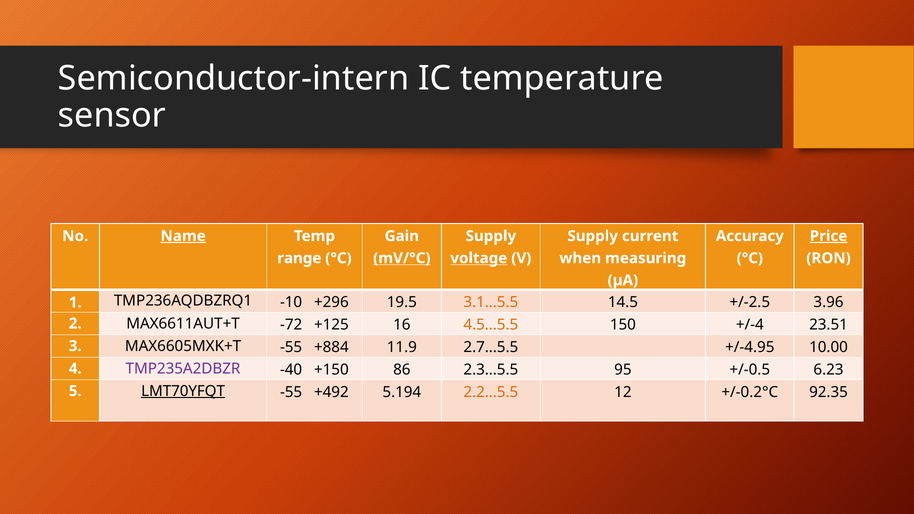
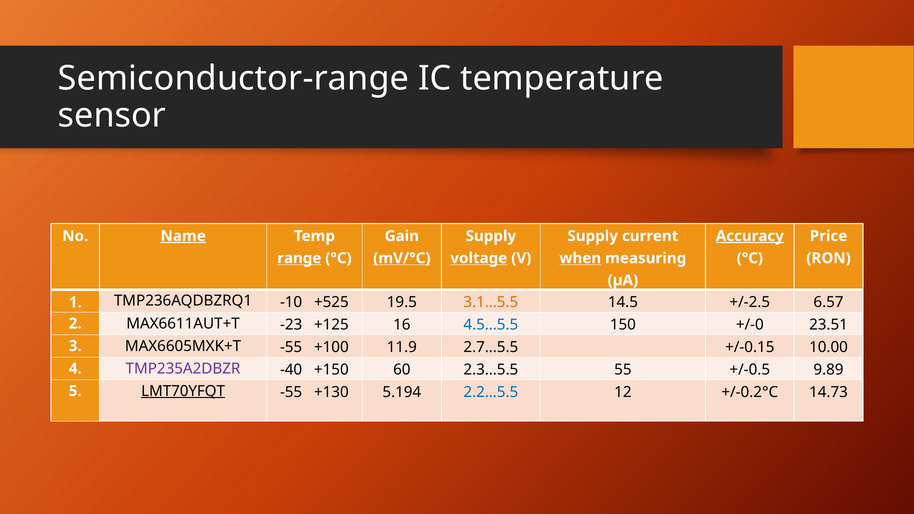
Semiconductor-intern: Semiconductor-intern -> Semiconductor-range
Accuracy underline: none -> present
Price underline: present -> none
range underline: none -> present
when underline: none -> present
+296: +296 -> +525
3.96: 3.96 -> 6.57
-72: -72 -> -23
4.5…5.5 colour: orange -> blue
+/-4: +/-4 -> +/-0
+884: +884 -> +100
+/-4.95: +/-4.95 -> +/-0.15
86: 86 -> 60
95: 95 -> 55
6.23: 6.23 -> 9.89
+492: +492 -> +130
2.2…5.5 colour: orange -> blue
92.35: 92.35 -> 14.73
